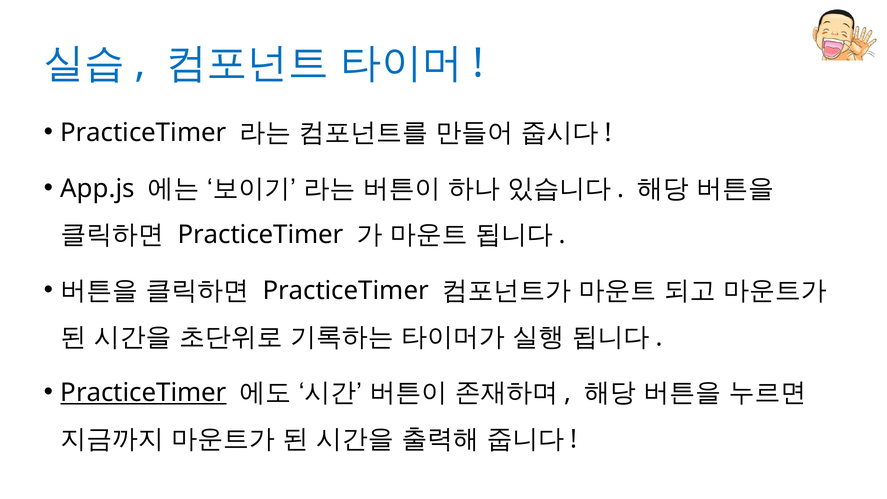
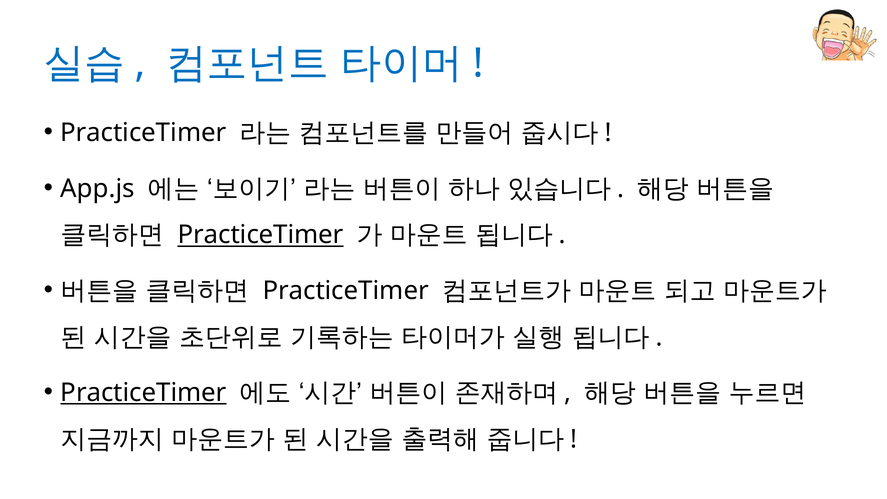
PracticeTimer at (261, 235) underline: none -> present
